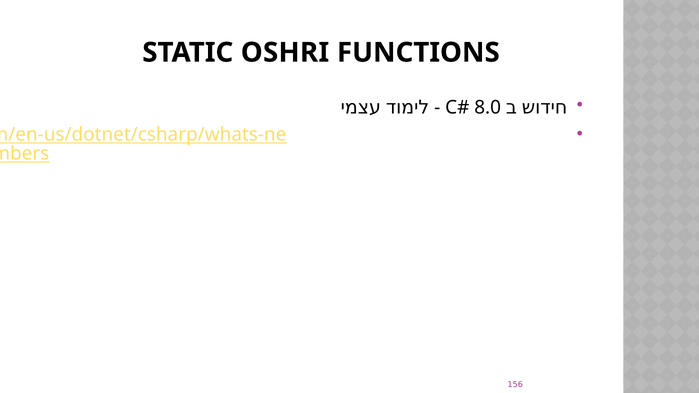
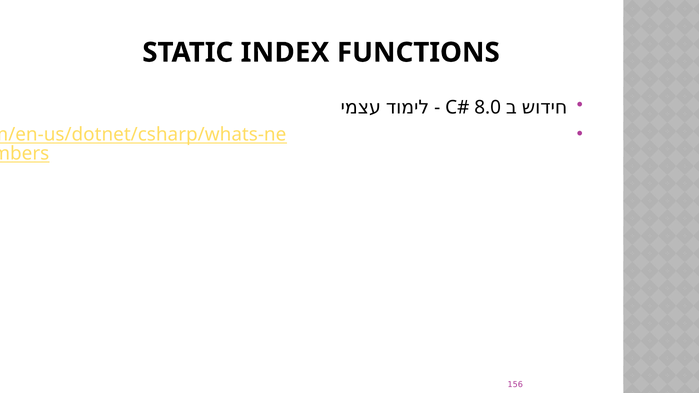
OSHRI: OSHRI -> INDEX
